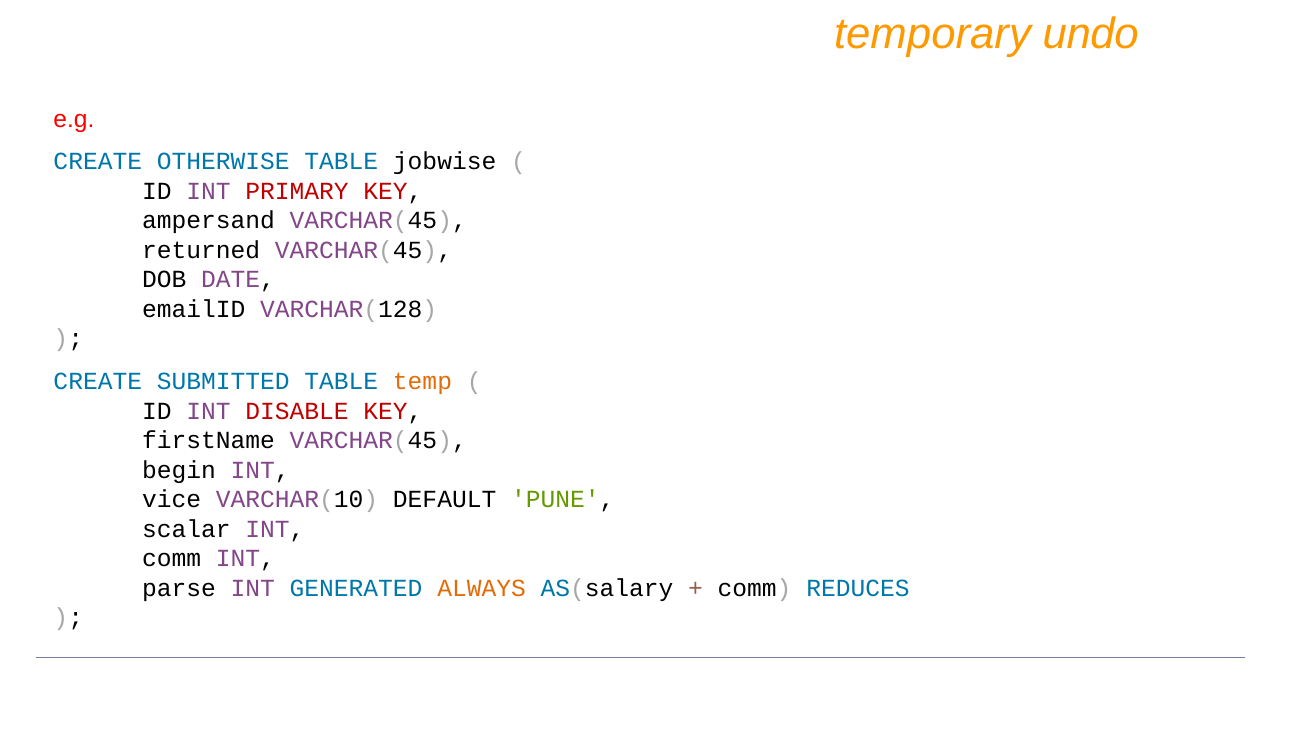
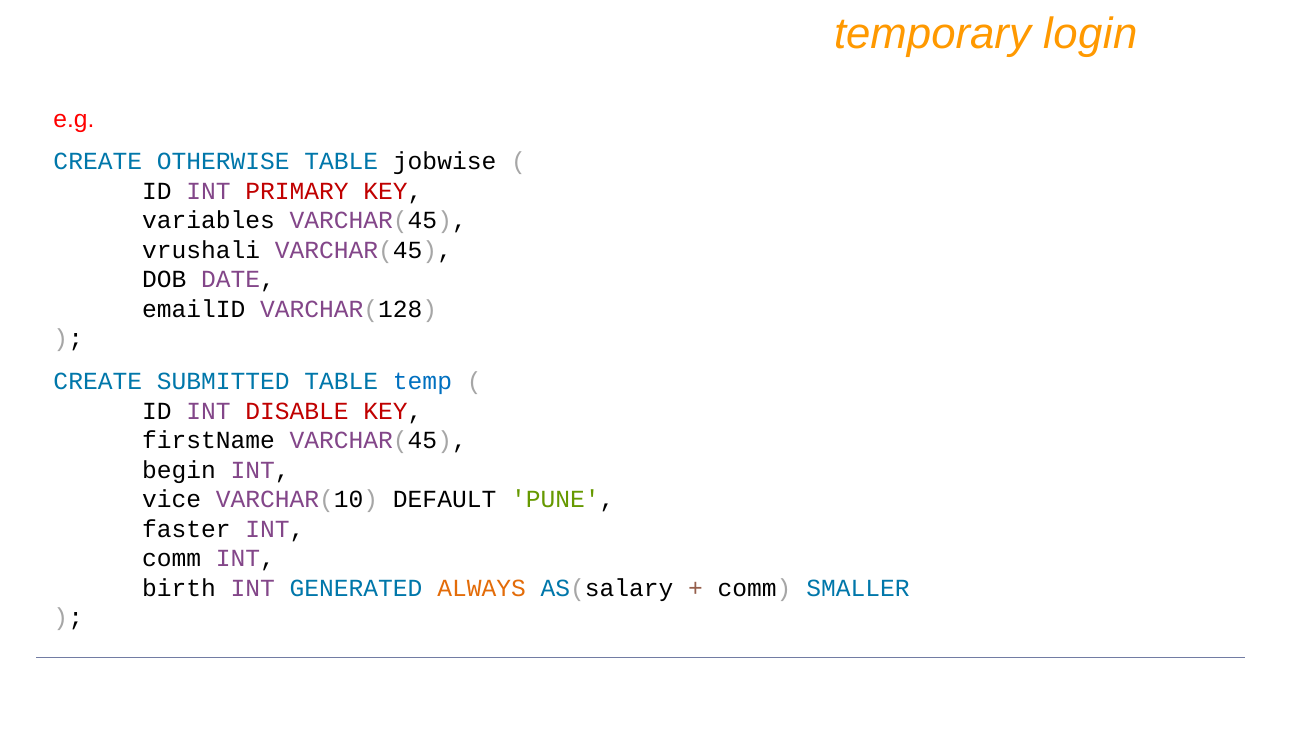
undo: undo -> login
ampersand: ampersand -> variables
returned: returned -> vrushali
temp colour: orange -> blue
scalar: scalar -> faster
parse: parse -> birth
REDUCES: REDUCES -> SMALLER
